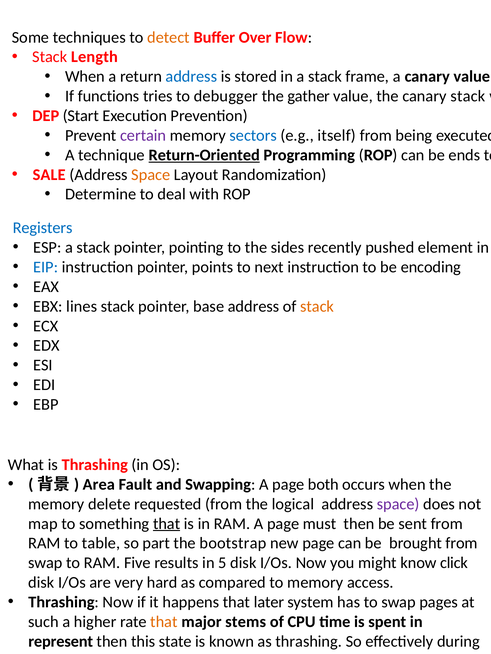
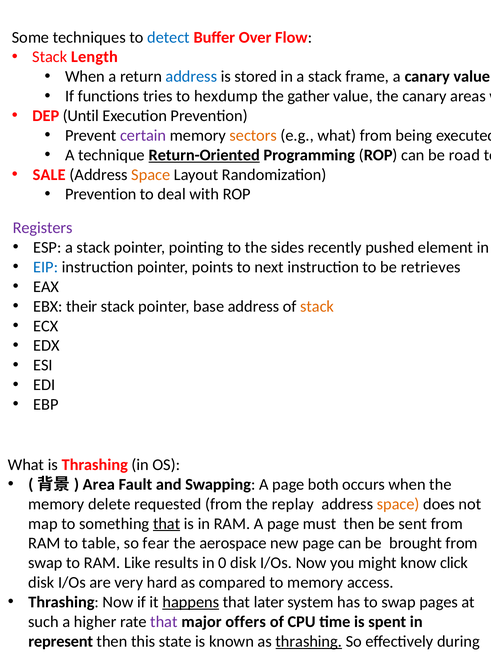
detect colour: orange -> blue
debugger: debugger -> hexdump
canary stack: stack -> areas
Start: Start -> Until
sectors colour: blue -> orange
e.g itself: itself -> what
ends: ends -> road
Determine at (101, 194): Determine -> Prevention
Registers colour: blue -> purple
encoding: encoding -> retrieves
lines: lines -> their
logical: logical -> replay
space at (398, 505) colour: purple -> orange
part: part -> fear
bootstrap: bootstrap -> aerospace
Five: Five -> Like
5: 5 -> 0
happens underline: none -> present
that at (164, 622) colour: orange -> purple
stems: stems -> offers
thrashing at (309, 642) underline: none -> present
